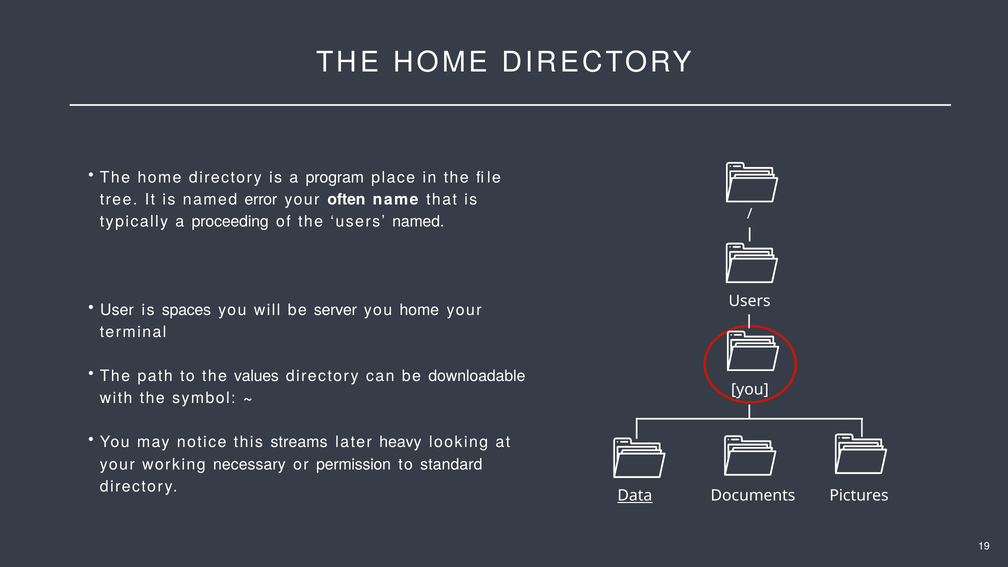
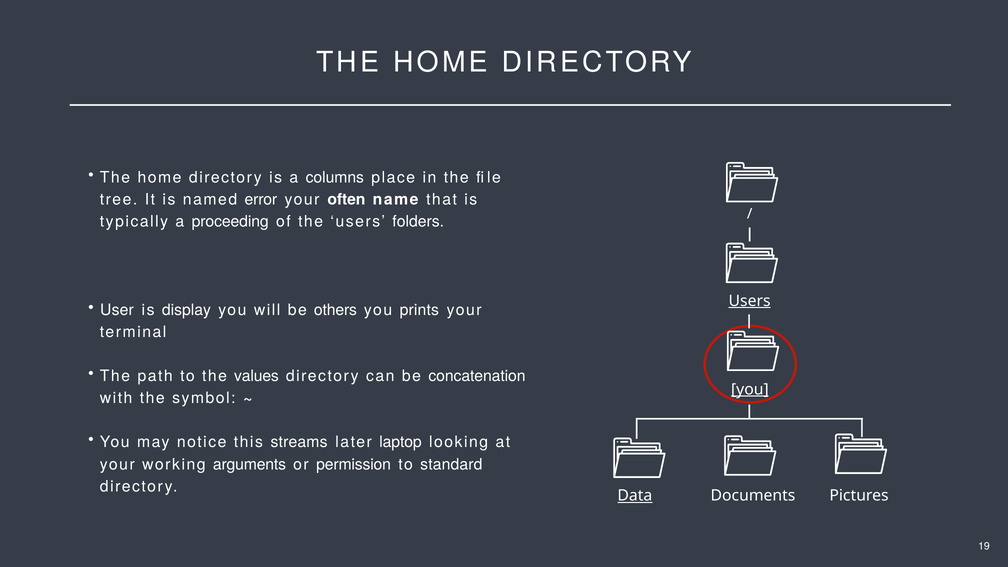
program: program -> columns
users named: named -> folders
Users at (750, 301) underline: none -> present
spaces: spaces -> display
server: server -> others
you home: home -> prints
downloadable: downloadable -> concatenation
you at (750, 390) underline: none -> present
heavy: heavy -> laptop
necessary: necessary -> arguments
